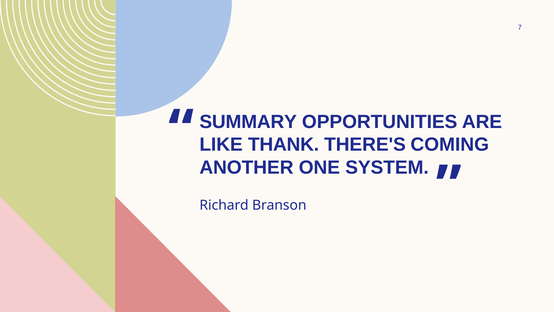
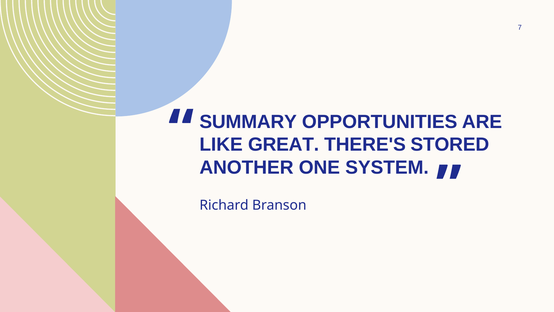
THANK: THANK -> GREAT
COMING: COMING -> STORED
